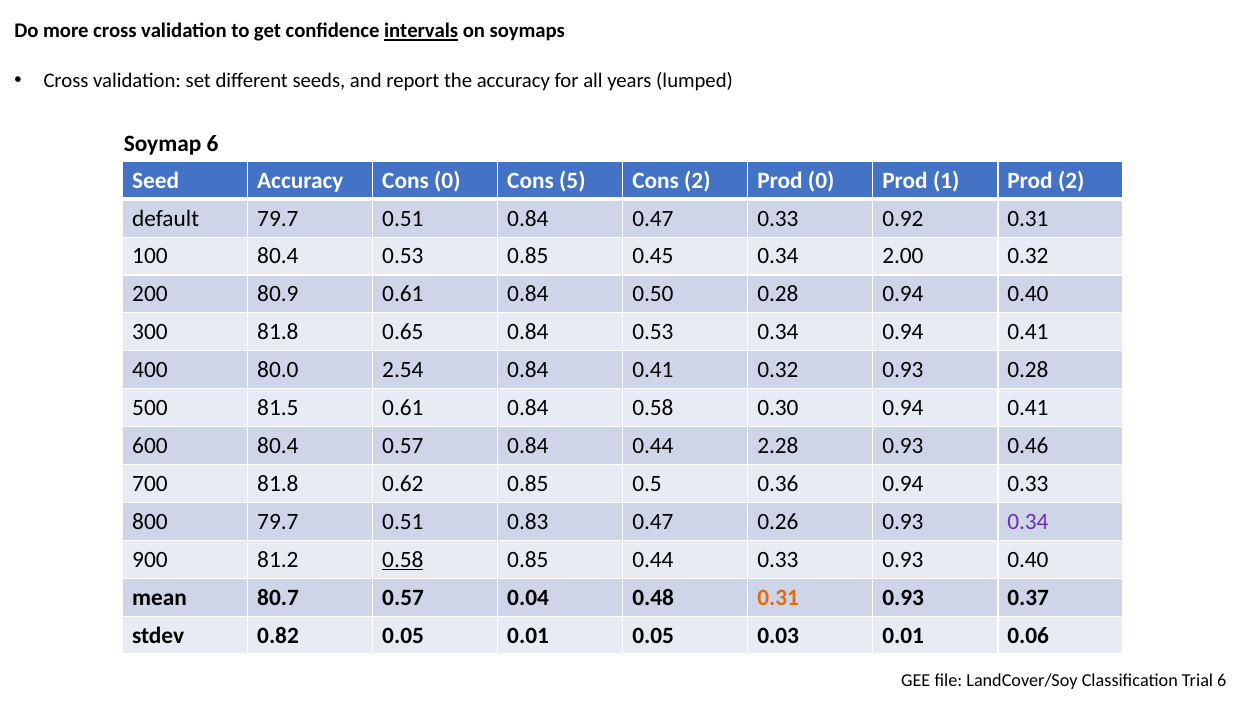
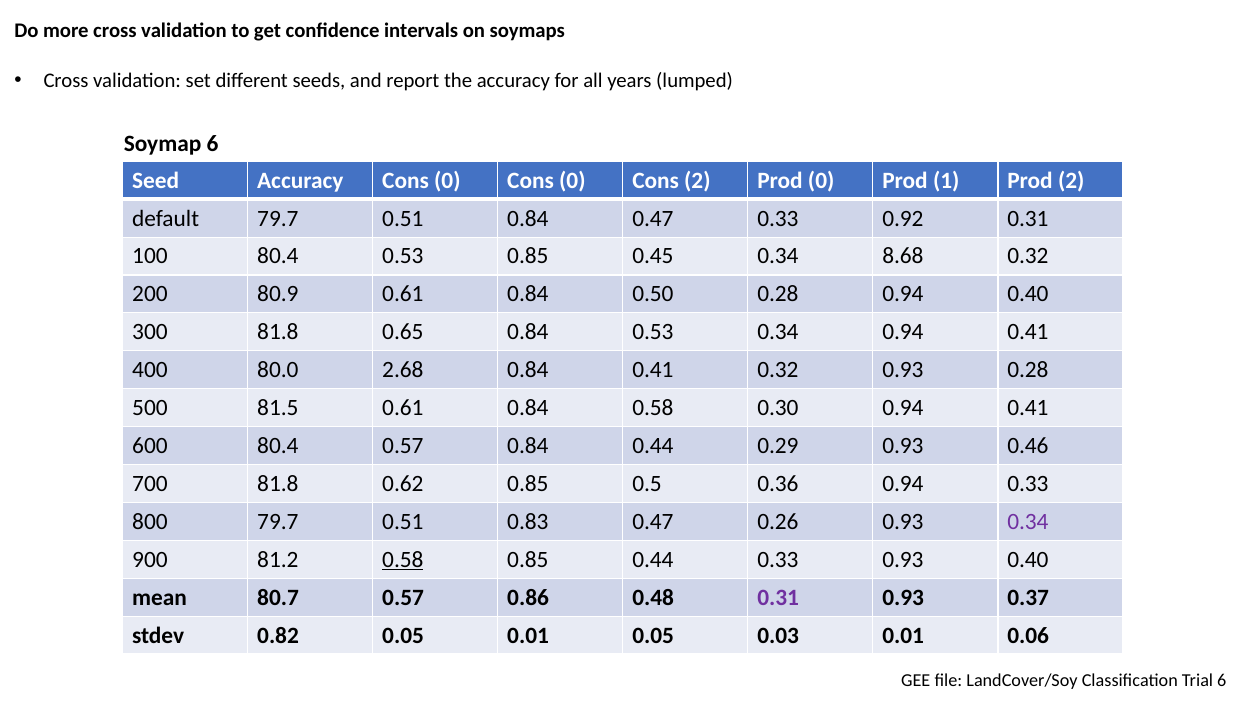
intervals underline: present -> none
0 Cons 5: 5 -> 0
2.00: 2.00 -> 8.68
2.54: 2.54 -> 2.68
2.28: 2.28 -> 0.29
0.04: 0.04 -> 0.86
0.31 at (778, 597) colour: orange -> purple
